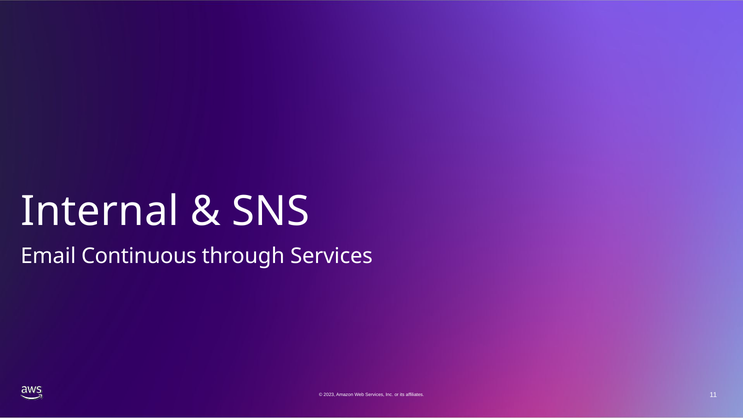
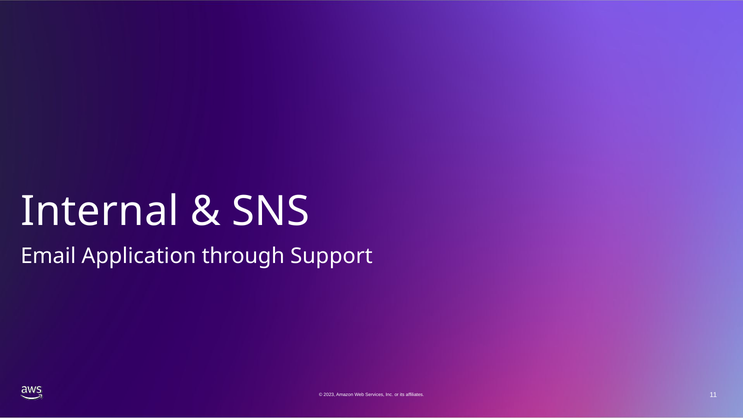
Continuous: Continuous -> Application
through Services: Services -> Support
